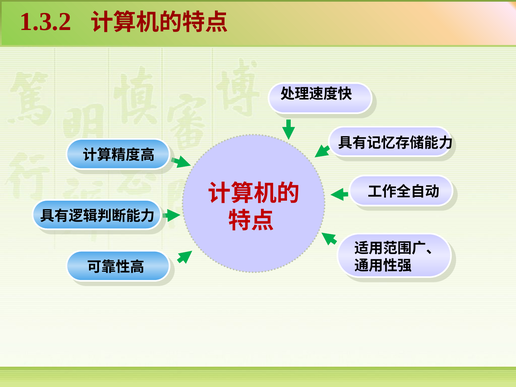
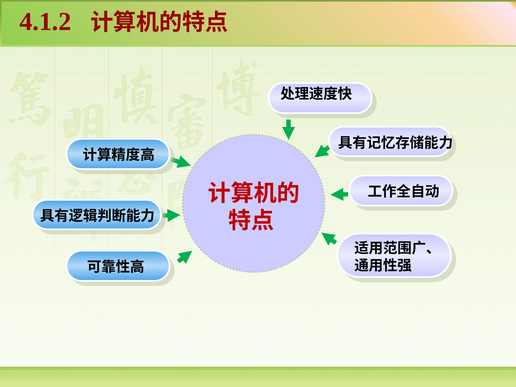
1.3.2: 1.3.2 -> 4.1.2
